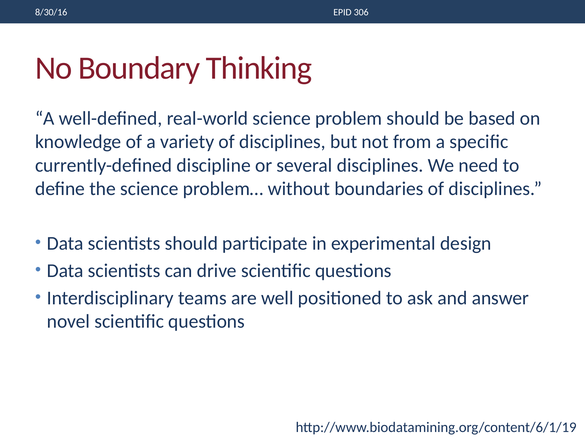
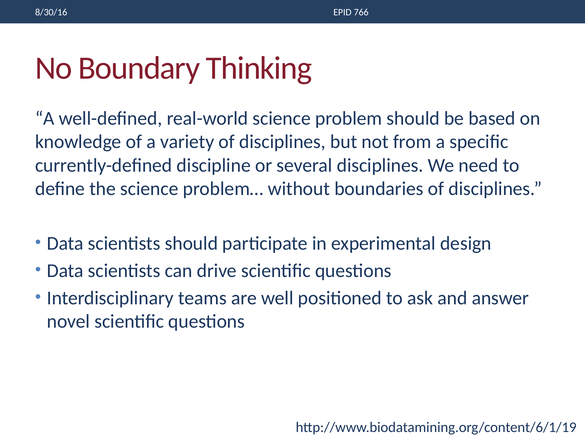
306: 306 -> 766
